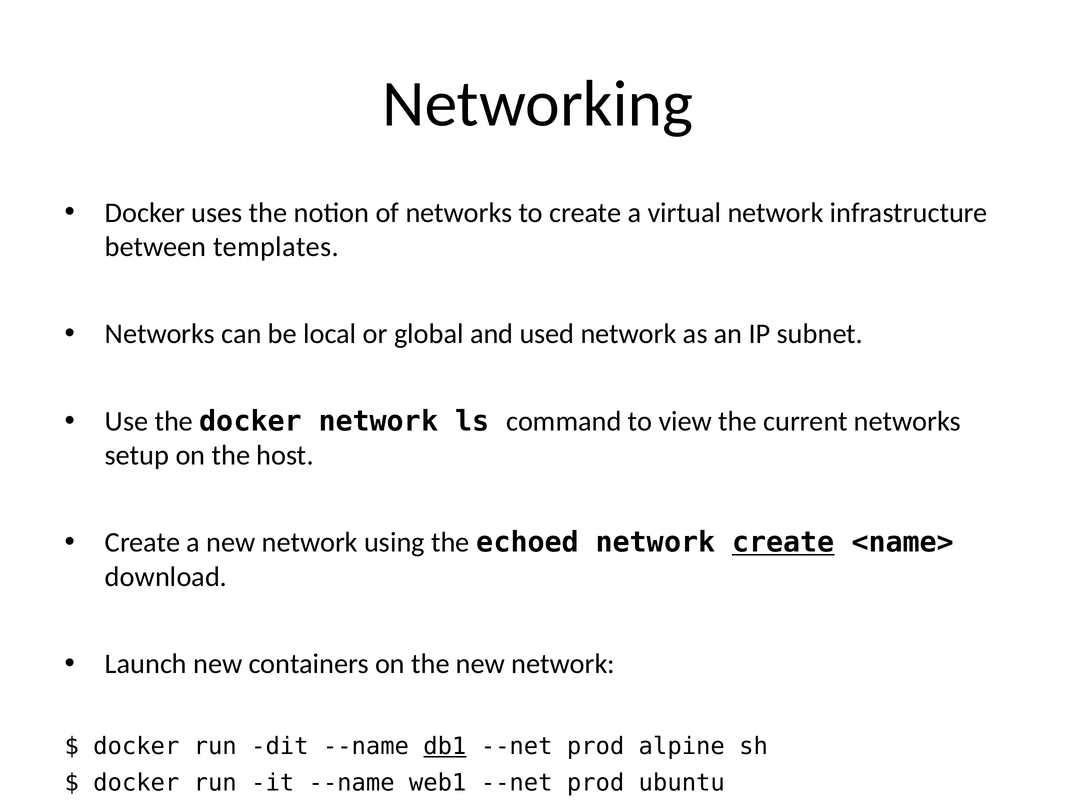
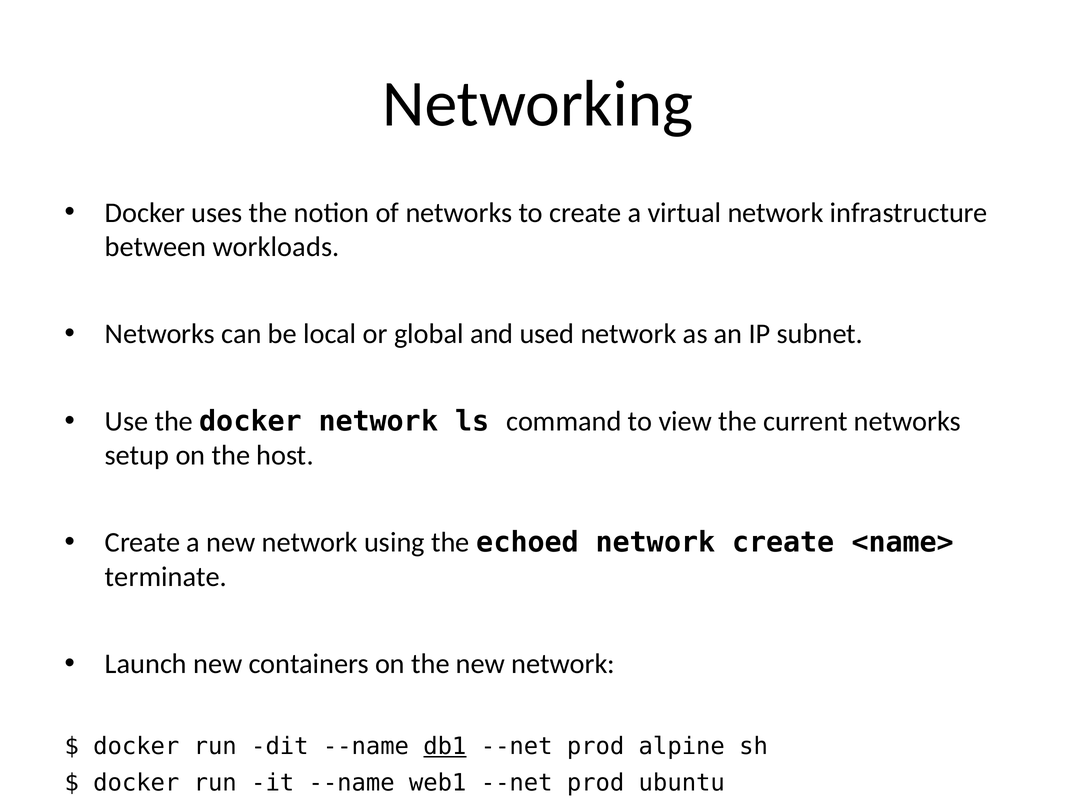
templates: templates -> workloads
create at (783, 543) underline: present -> none
download: download -> terminate
